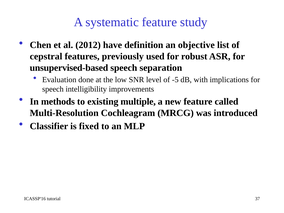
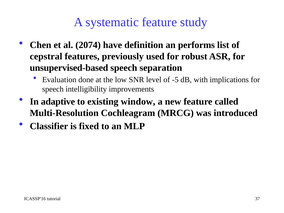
2012: 2012 -> 2074
objective: objective -> performs
methods: methods -> adaptive
multiple: multiple -> window
